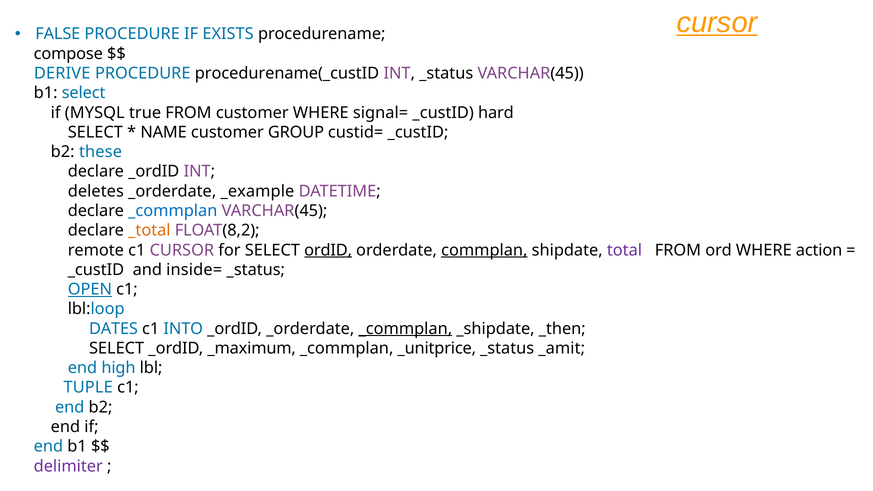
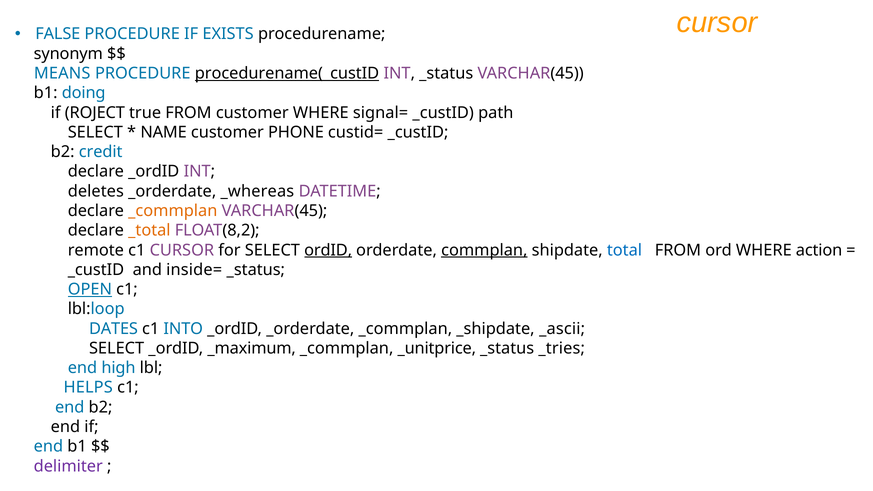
cursor at (717, 23) underline: present -> none
compose: compose -> synonym
DERIVE: DERIVE -> MEANS
procedurename(_custID underline: none -> present
b1 select: select -> doing
MYSQL: MYSQL -> ROJECT
hard: hard -> path
GROUP: GROUP -> PHONE
these: these -> credit
_example: _example -> _whereas
_commplan at (173, 211) colour: blue -> orange
total colour: purple -> blue
_commplan at (405, 329) underline: present -> none
_then: _then -> _ascii
_amit: _amit -> _tries
TUPLE: TUPLE -> HELPS
